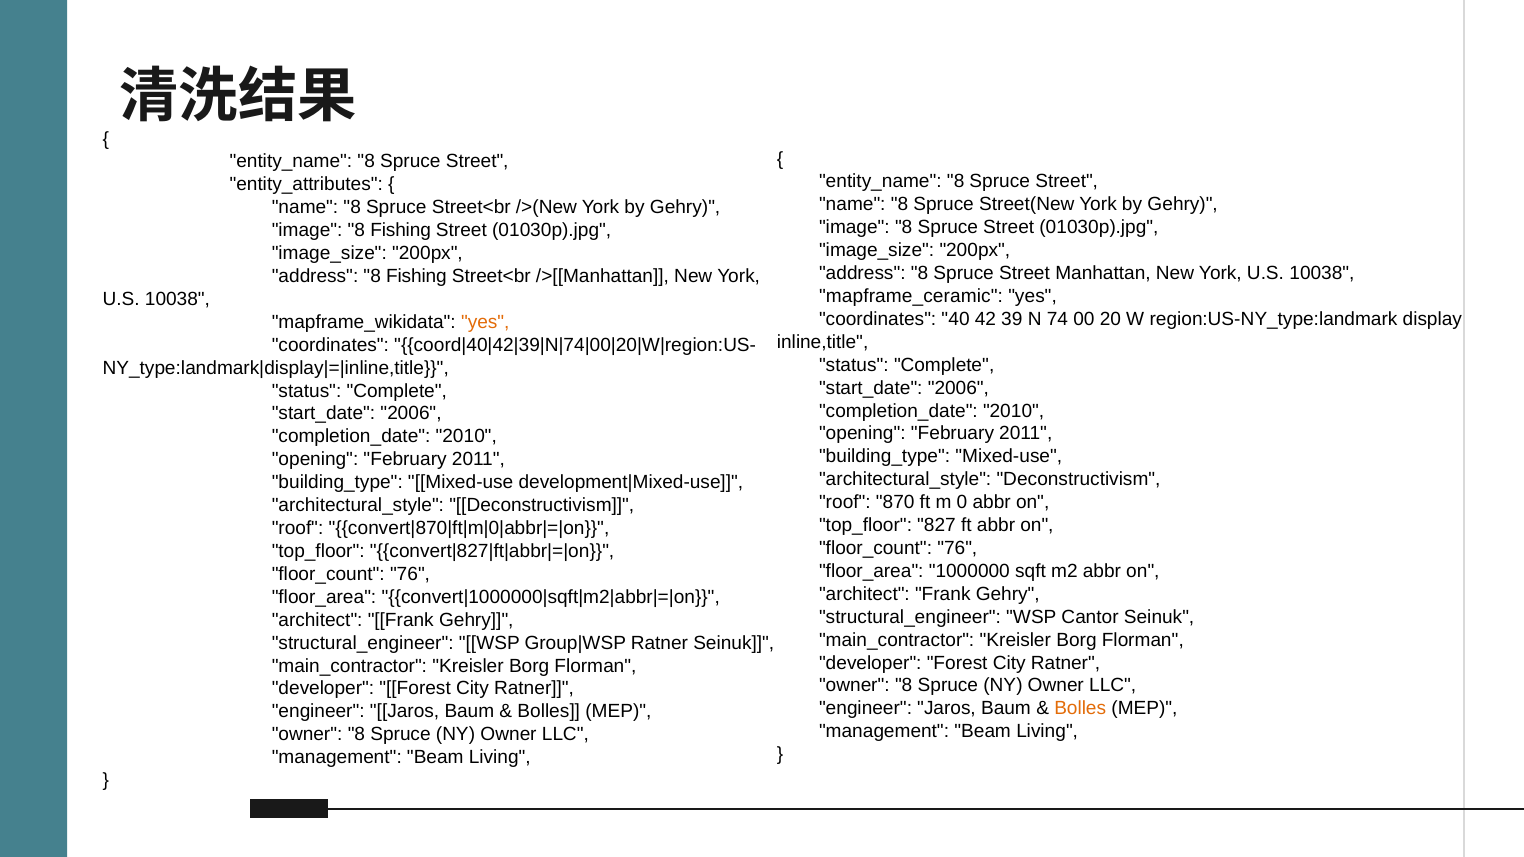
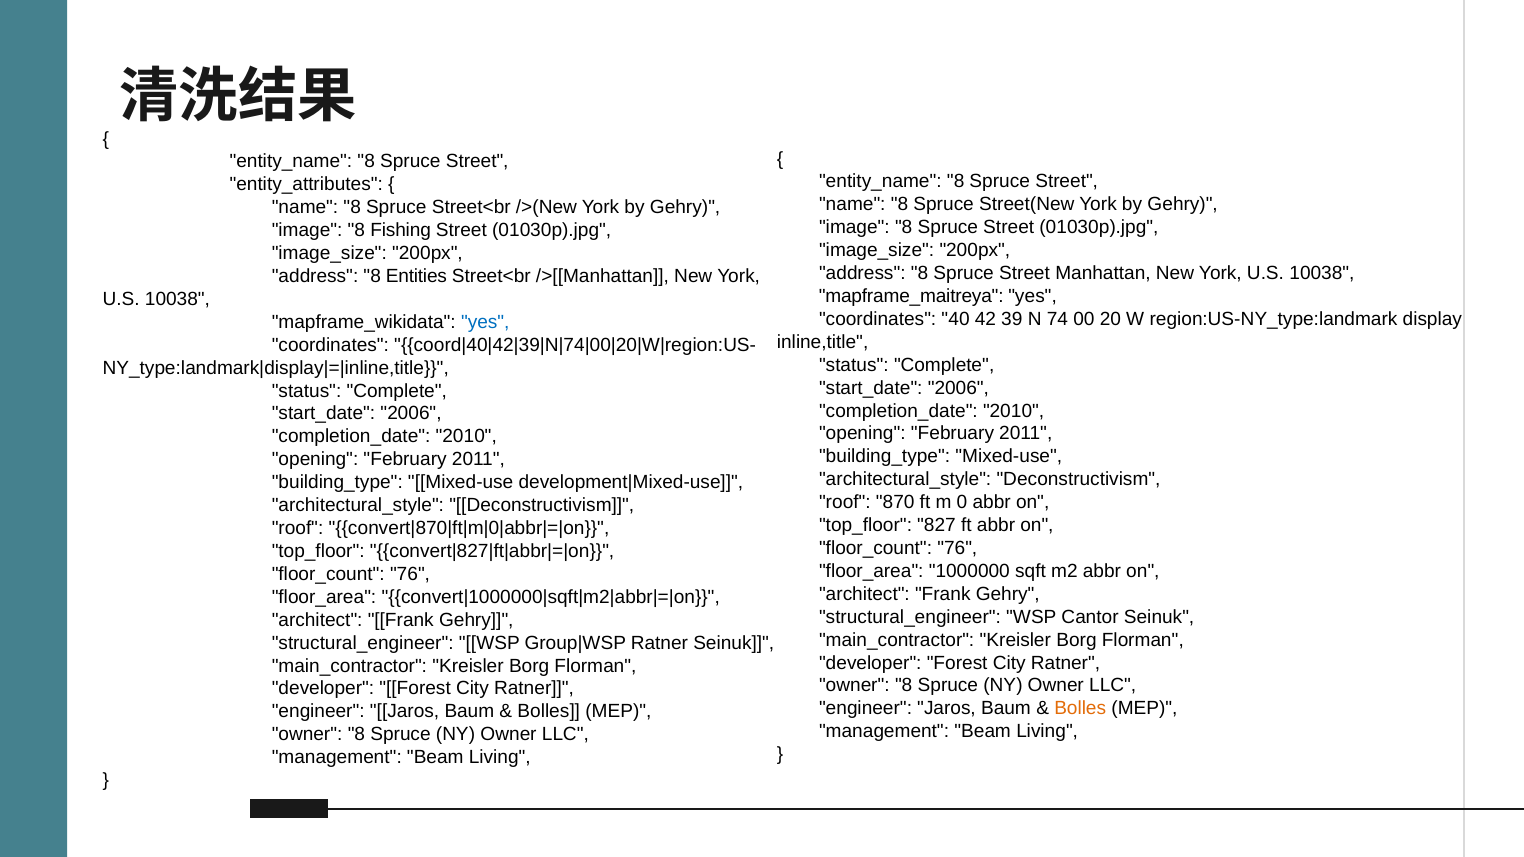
address 8 Fishing: Fishing -> Entities
mapframe_ceramic: mapframe_ceramic -> mapframe_maitreya
yes at (485, 322) colour: orange -> blue
